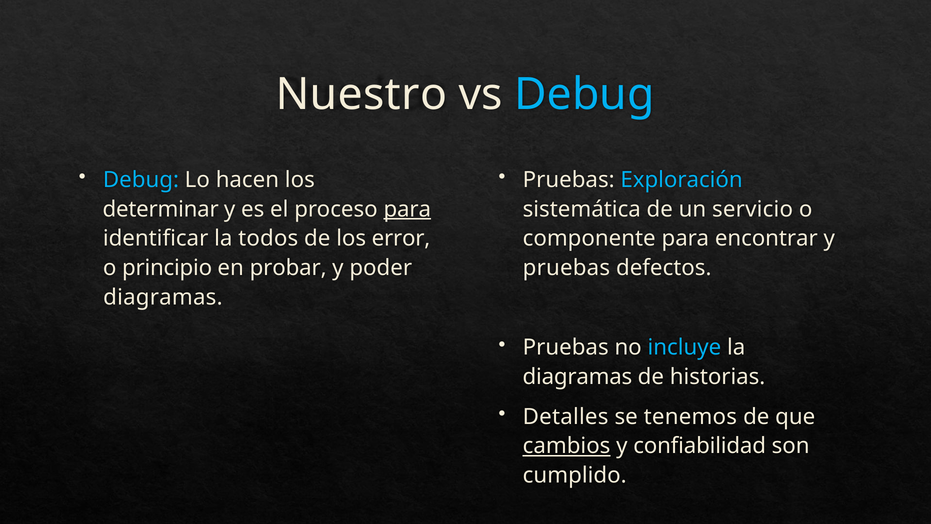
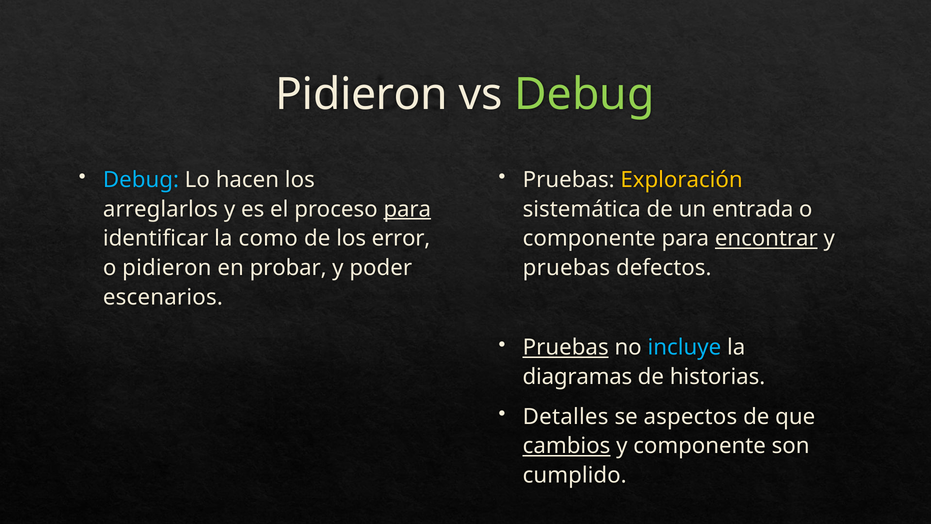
Nuestro at (361, 94): Nuestro -> Pidieron
Debug at (584, 94) colour: light blue -> light green
Exploración colour: light blue -> yellow
determinar: determinar -> arreglarlos
servicio: servicio -> entrada
todos: todos -> como
encontrar underline: none -> present
o principio: principio -> pidieron
diagramas at (163, 297): diagramas -> escenarios
Pruebas at (566, 347) underline: none -> present
tenemos: tenemos -> aspectos
y confiabilidad: confiabilidad -> componente
